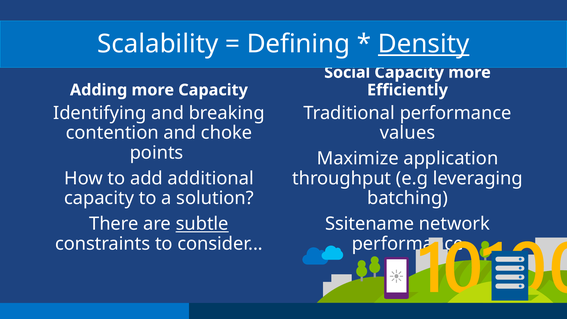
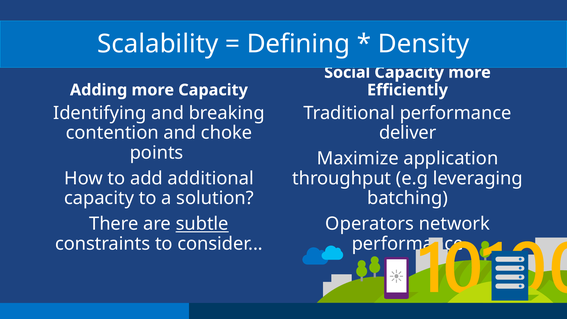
Density underline: present -> none
values: values -> deliver
Ssitename: Ssitename -> Operators
